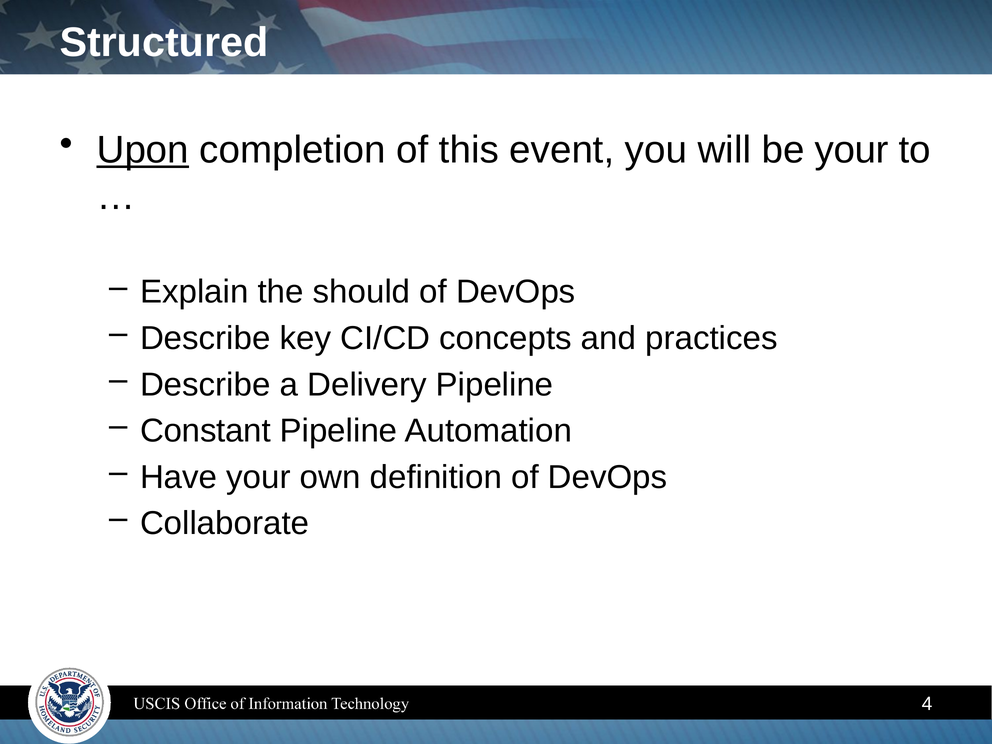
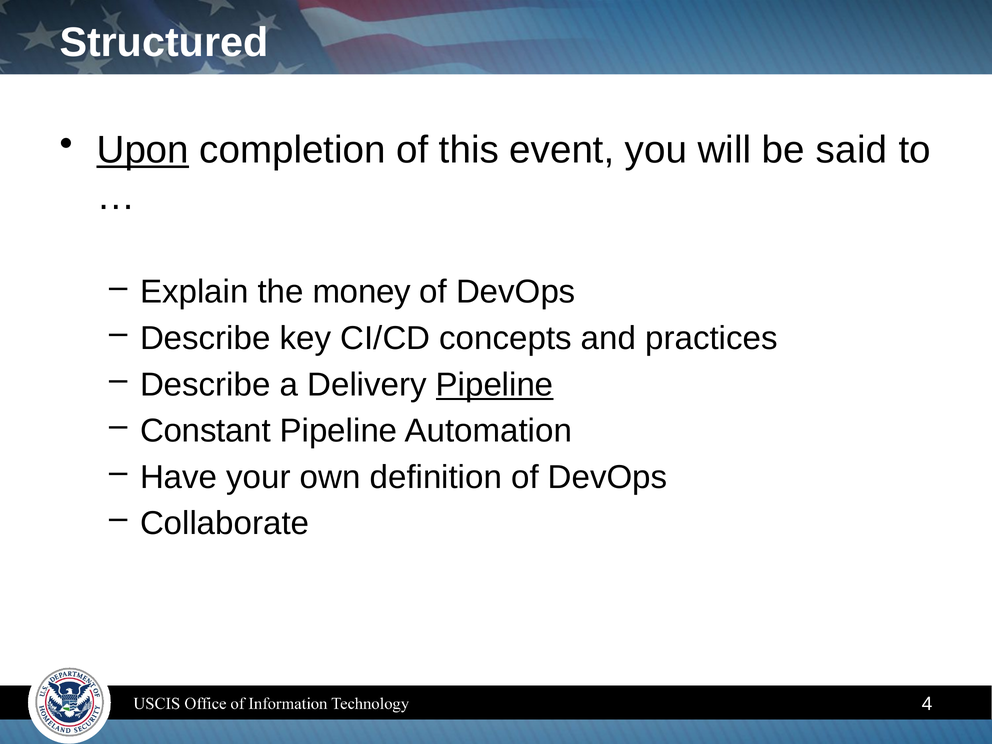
be your: your -> said
should: should -> money
Pipeline at (495, 385) underline: none -> present
